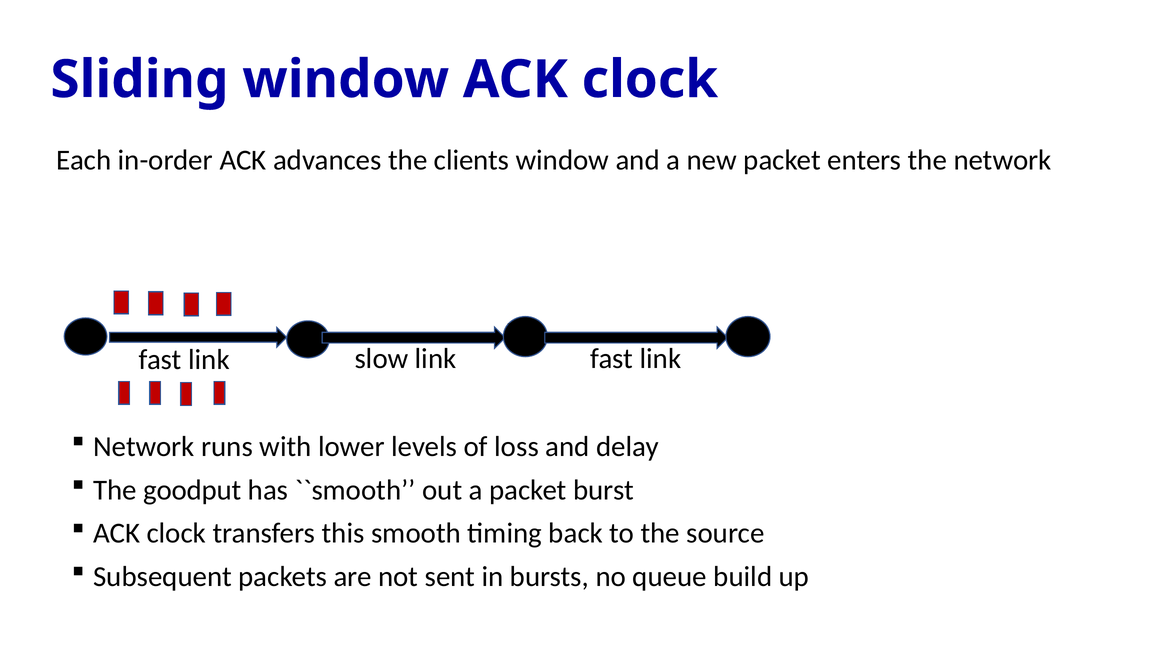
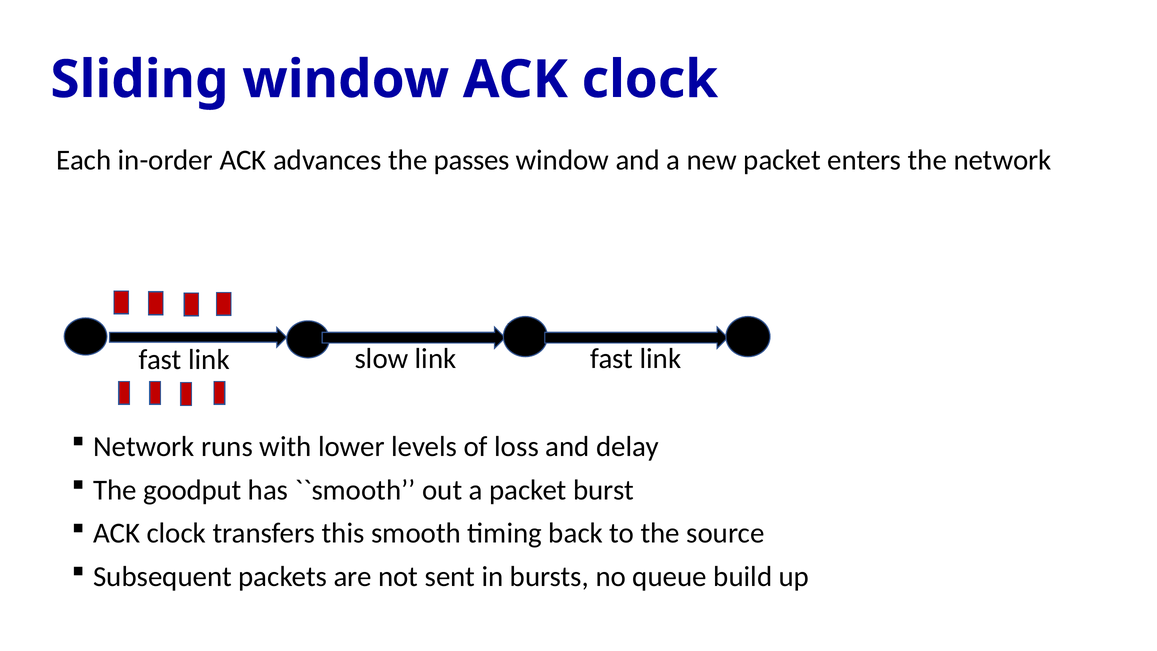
clients: clients -> passes
